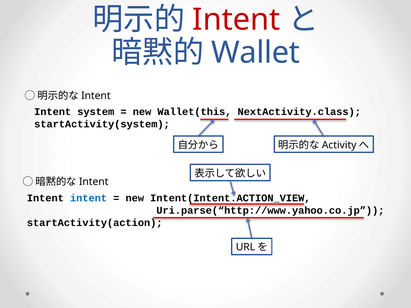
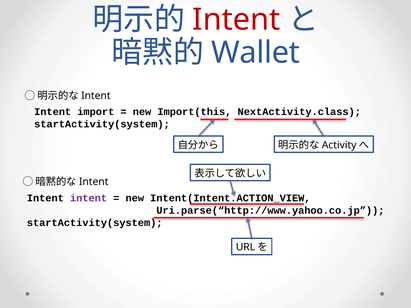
system: system -> import
Wallet(this: Wallet(this -> Import(this
intent at (89, 198) colour: blue -> purple
startActivity(action at (95, 223): startActivity(action -> startActivity(system
